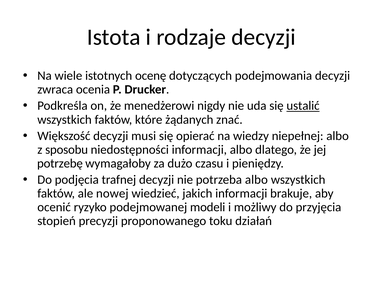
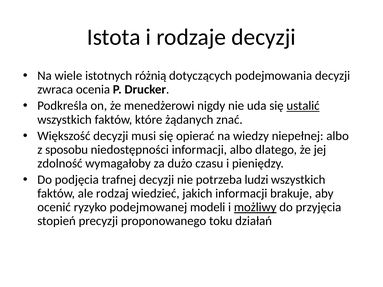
ocenę: ocenę -> różnią
potrzebę: potrzebę -> zdolność
potrzeba albo: albo -> ludzi
nowej: nowej -> rodzaj
możliwy underline: none -> present
